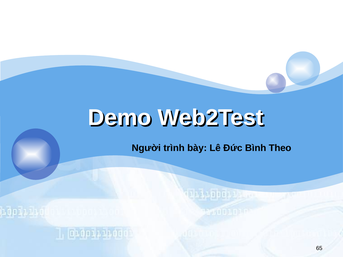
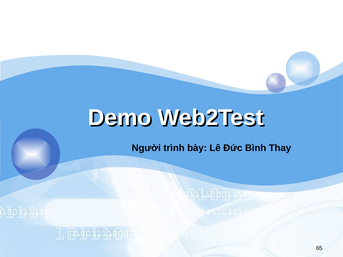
Theo: Theo -> Thay
